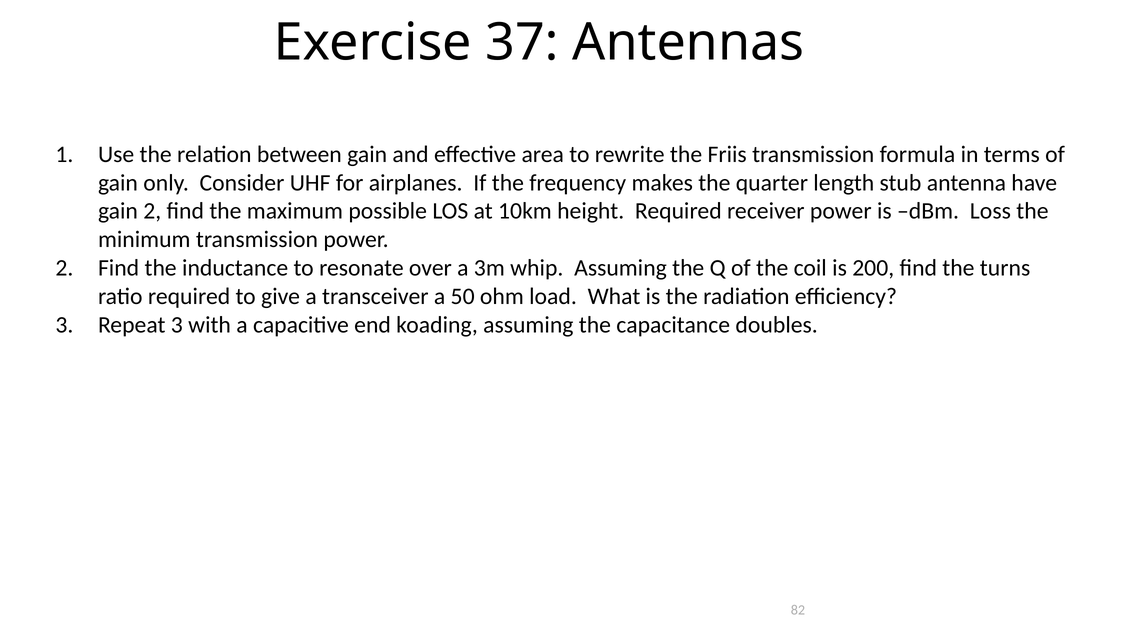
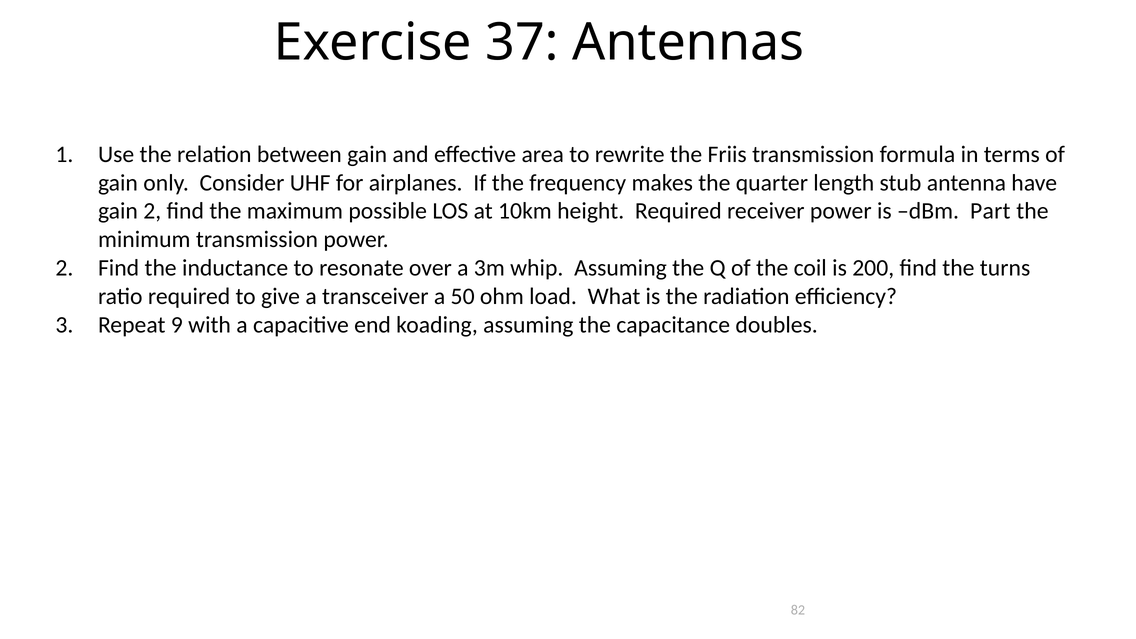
Loss: Loss -> Part
Repeat 3: 3 -> 9
